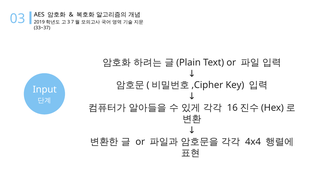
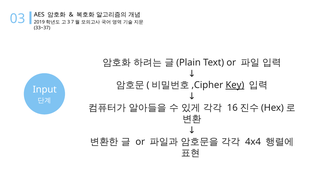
Key underline: none -> present
